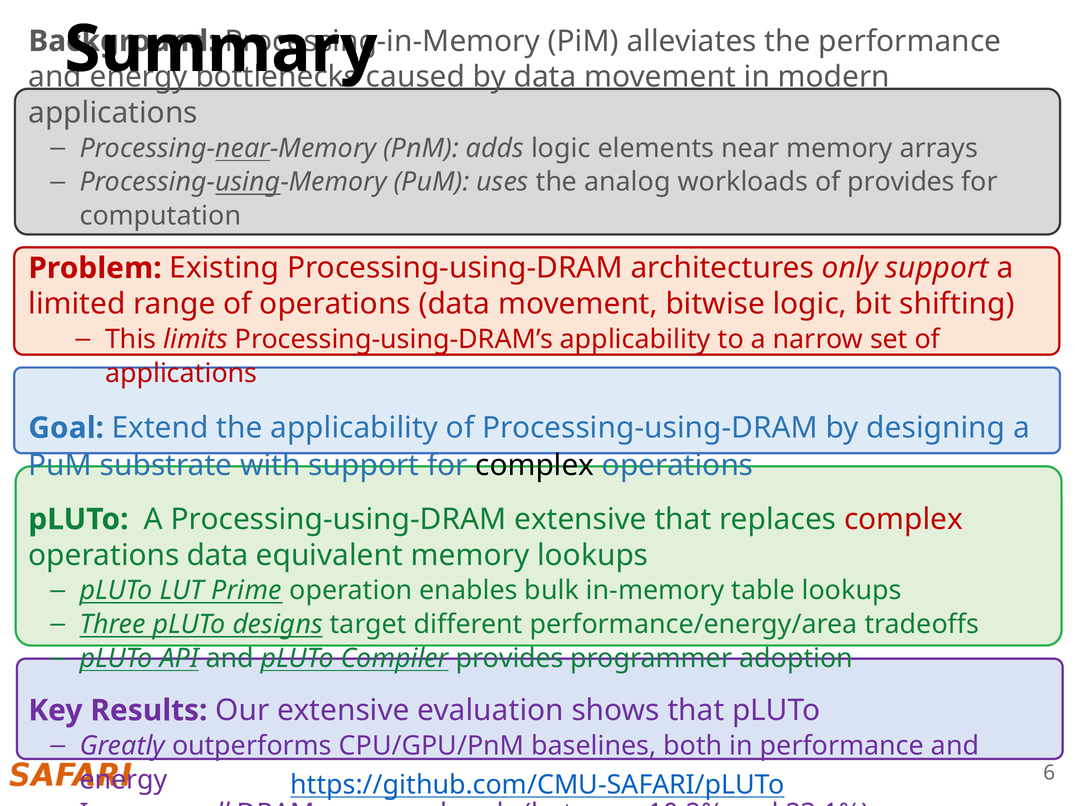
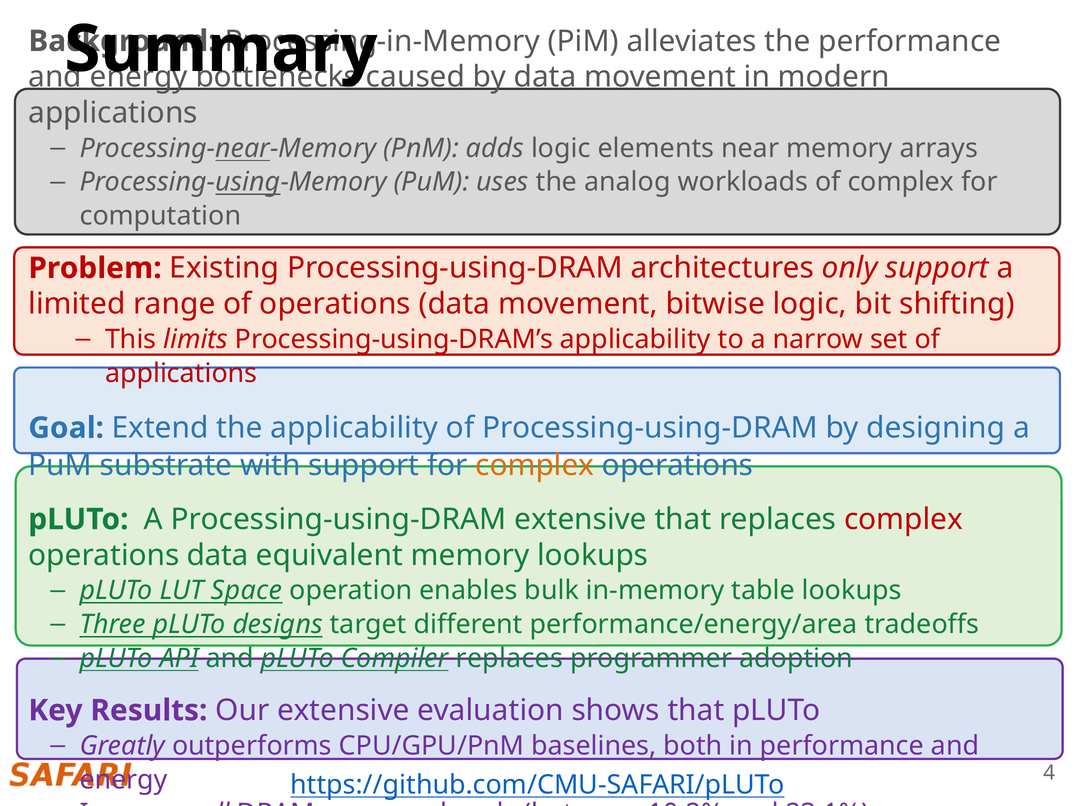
of provides: provides -> complex
complex at (535, 466) colour: black -> orange
Prime: Prime -> Space
Compiler provides: provides -> replaces
6: 6 -> 4
